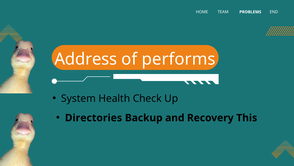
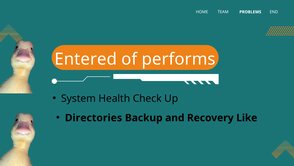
Address: Address -> Entered
This: This -> Like
